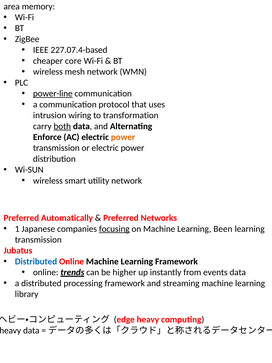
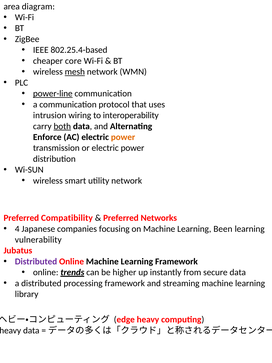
memory: memory -> diagram
227.07.4-based: 227.07.4-based -> 802.25.4-based
mesh underline: none -> present
transformation: transformation -> interoperability
Automatically: Automatically -> Compatibility
1: 1 -> 4
focusing underline: present -> none
transmission at (38, 239): transmission -> vulnerability
Distributed at (36, 261) colour: blue -> purple
events: events -> secure
